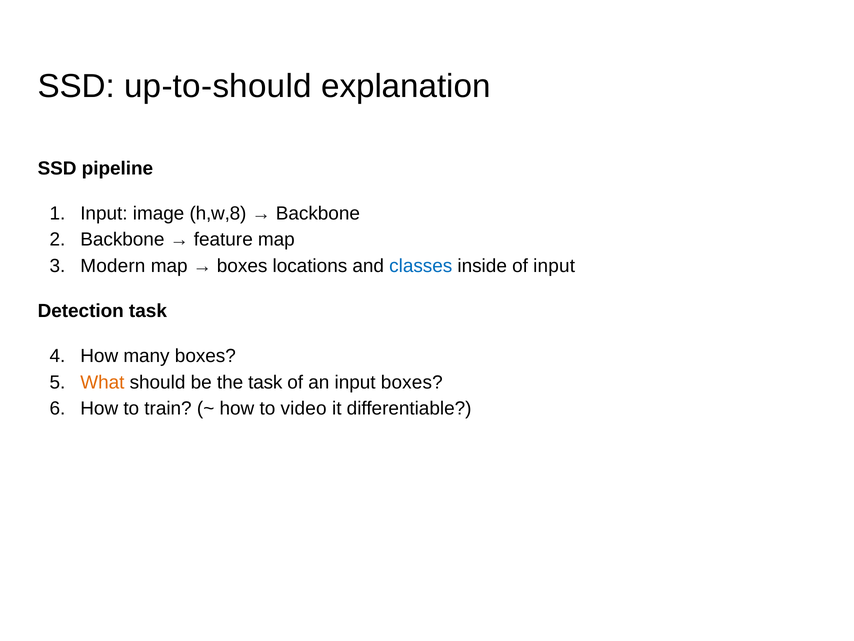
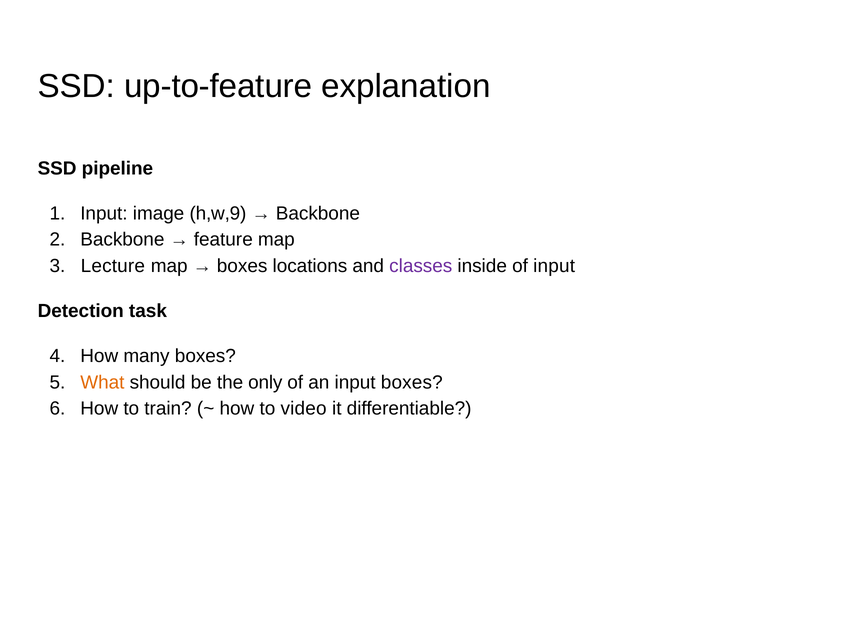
up-to-should: up-to-should -> up-to-feature
h,w,8: h,w,8 -> h,w,9
Modern: Modern -> Lecture
classes colour: blue -> purple
the task: task -> only
